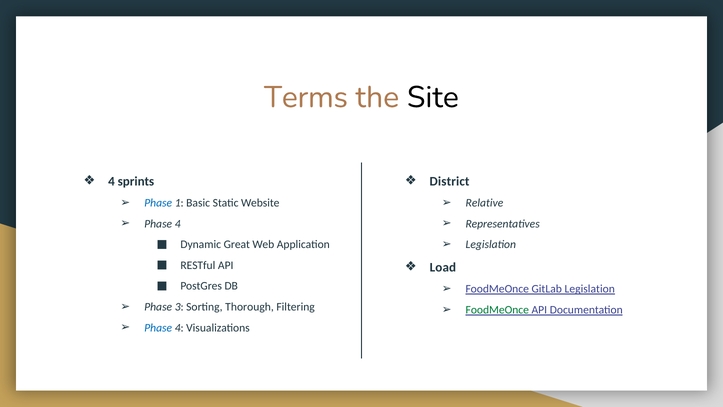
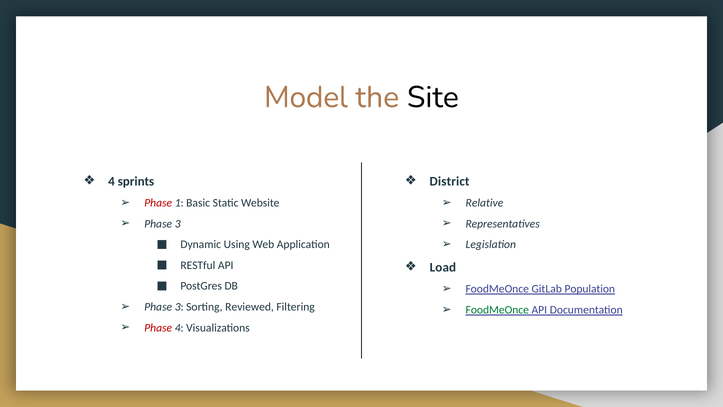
Terms: Terms -> Model
Phase at (158, 203) colour: blue -> red
4 at (178, 224): 4 -> 3
Great: Great -> Using
GitLab Legislation: Legislation -> Population
Thorough: Thorough -> Reviewed
Phase at (158, 327) colour: blue -> red
